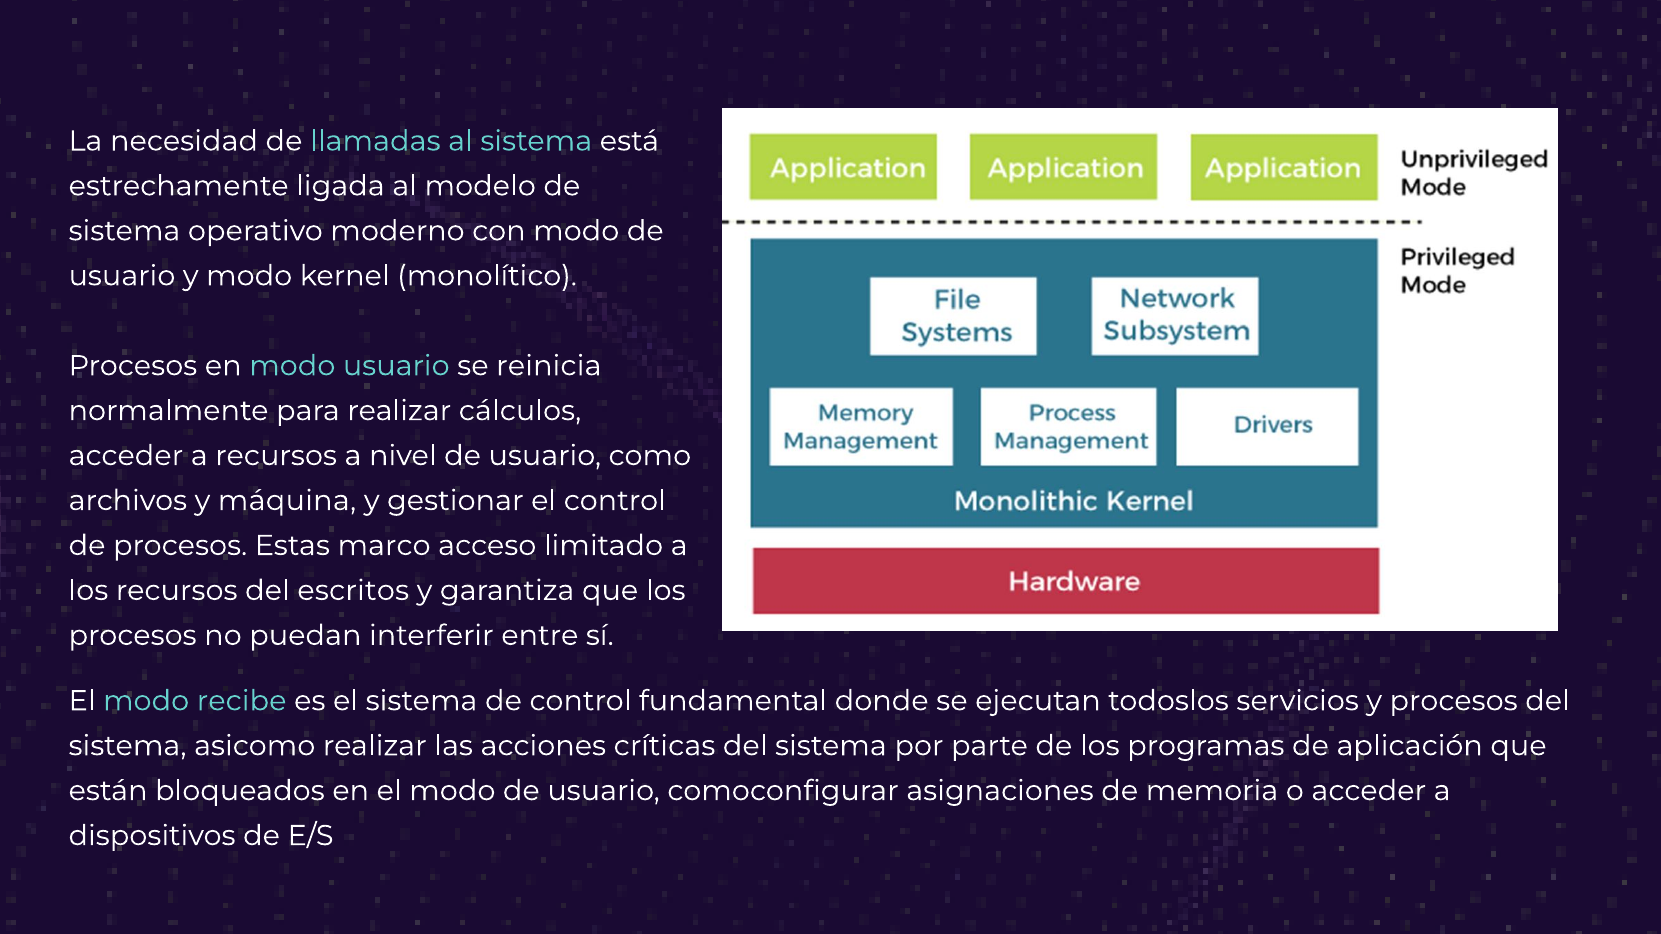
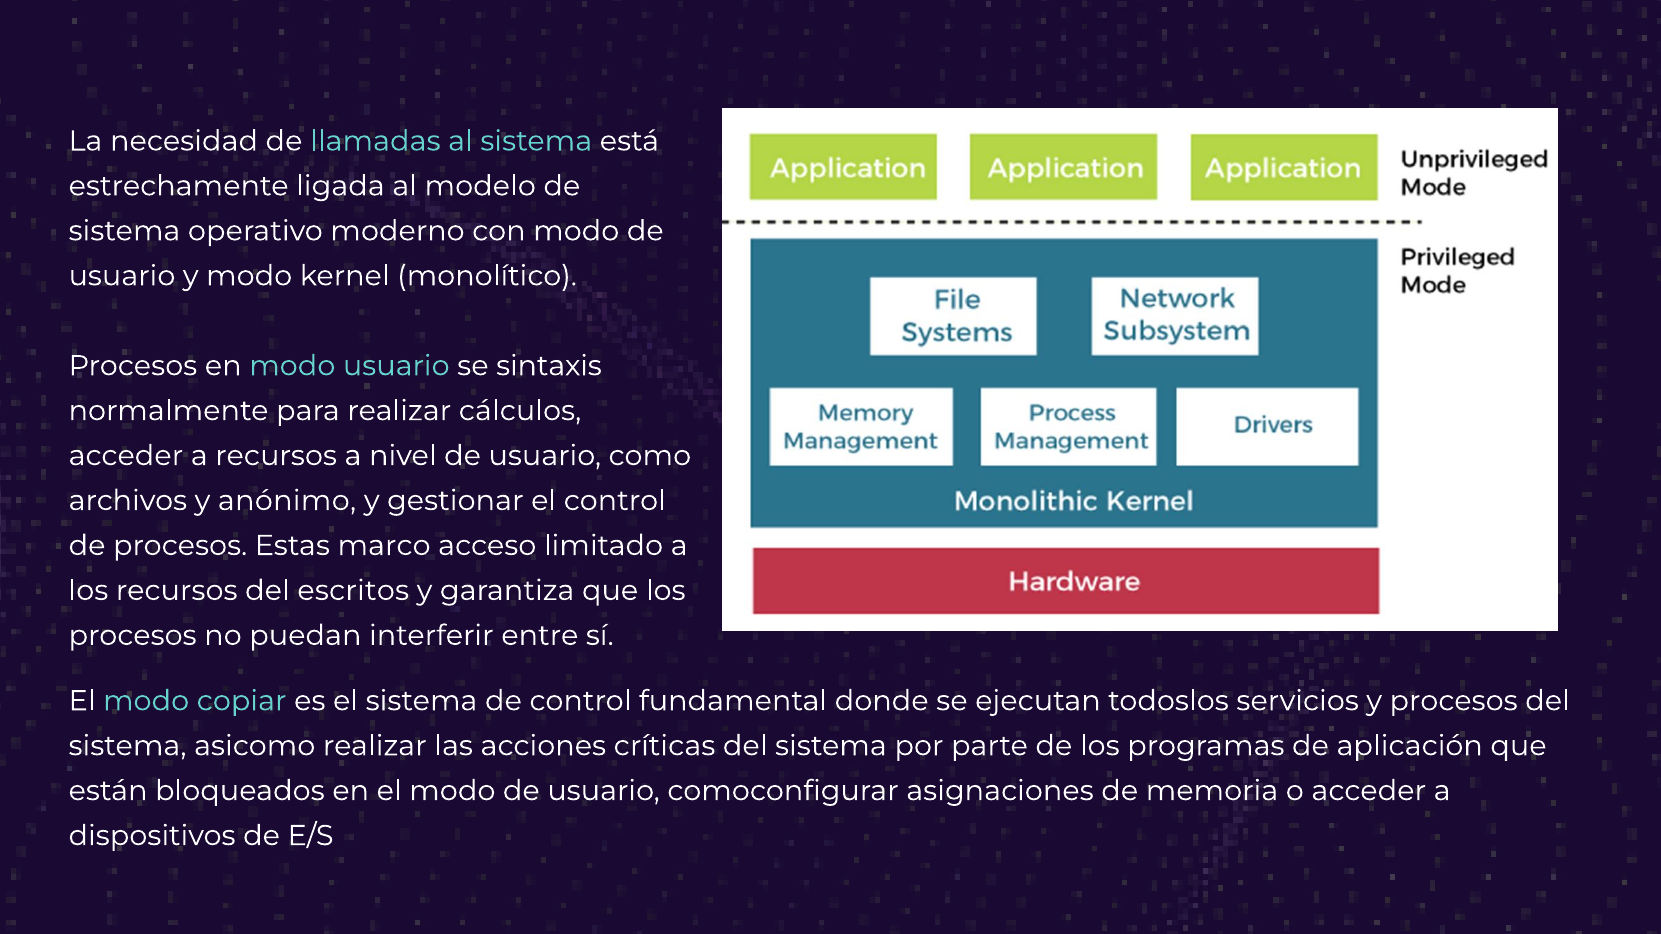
reinicia: reinicia -> sintaxis
máquina: máquina -> anónimo
recibe: recibe -> copiar
